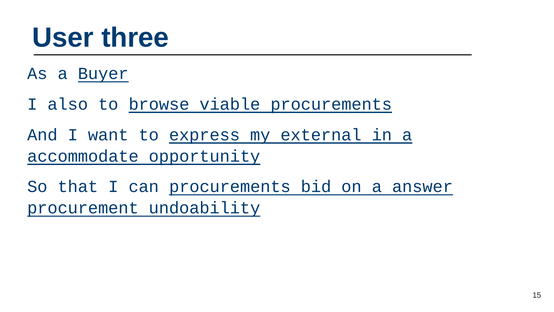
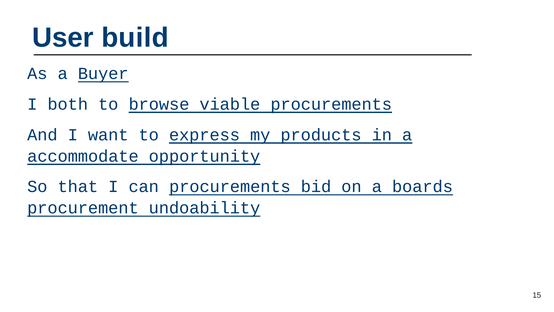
three: three -> build
also: also -> both
external: external -> products
answer: answer -> boards
